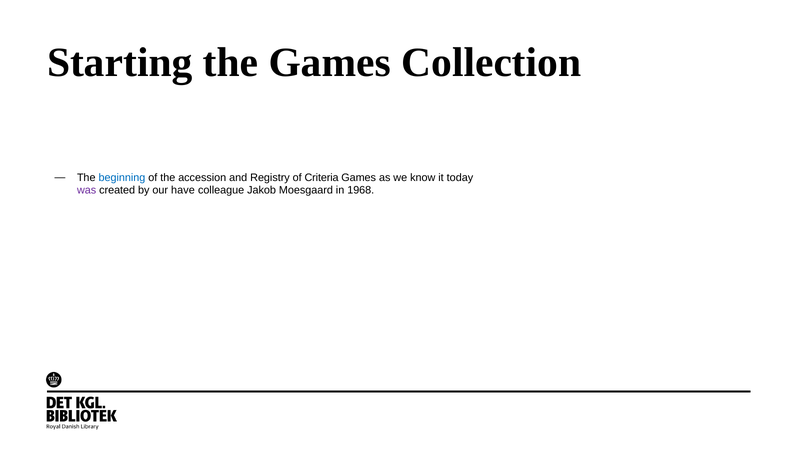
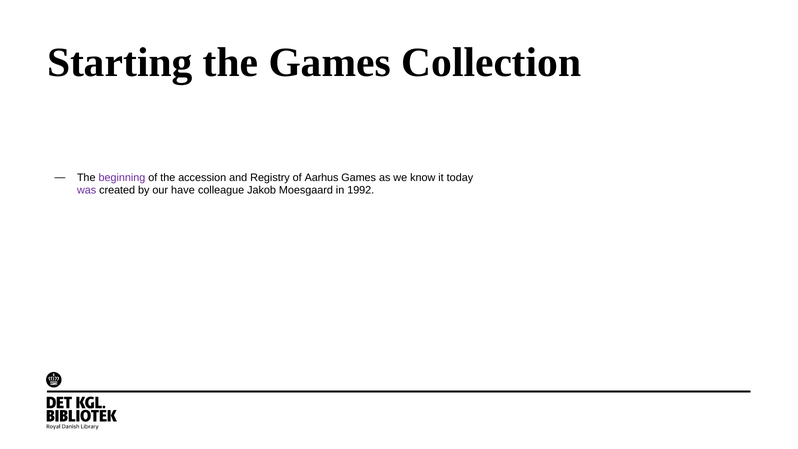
beginning colour: blue -> purple
Criteria: Criteria -> Aarhus
1968: 1968 -> 1992
